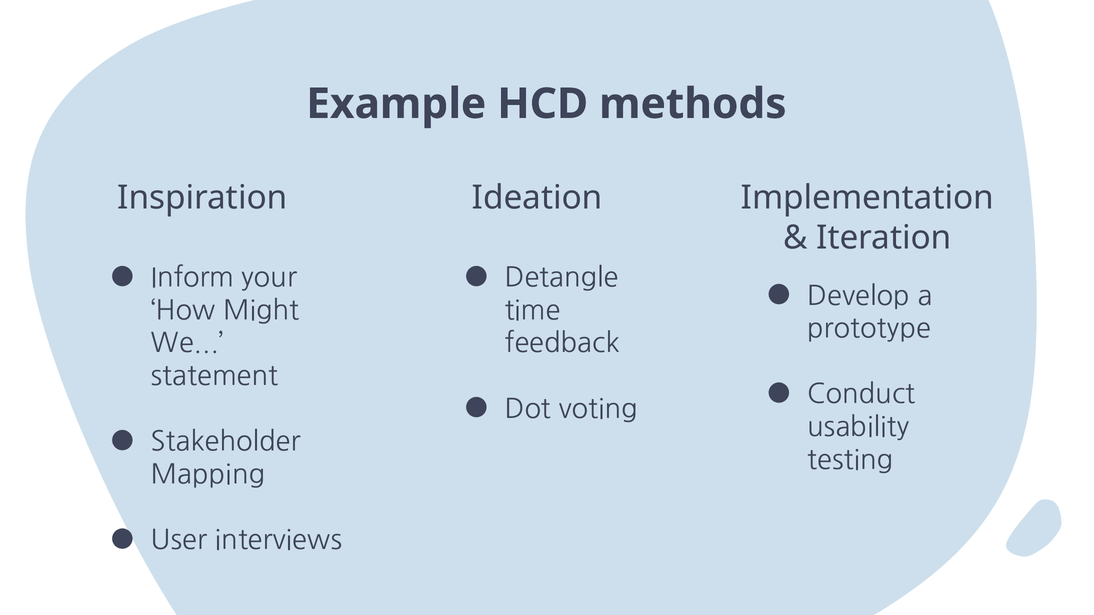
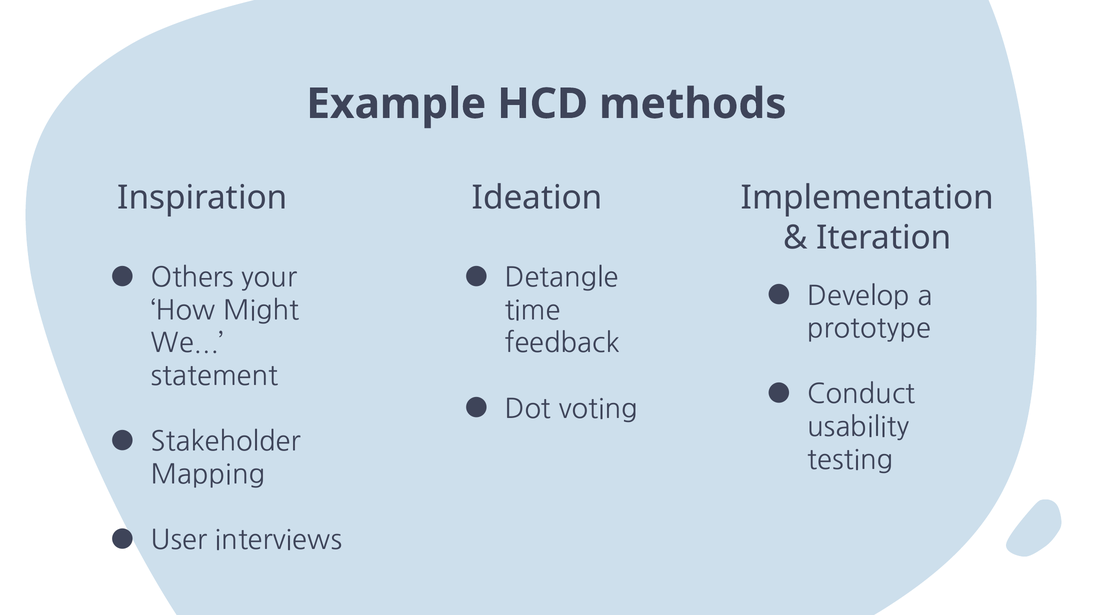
Inform: Inform -> Others
